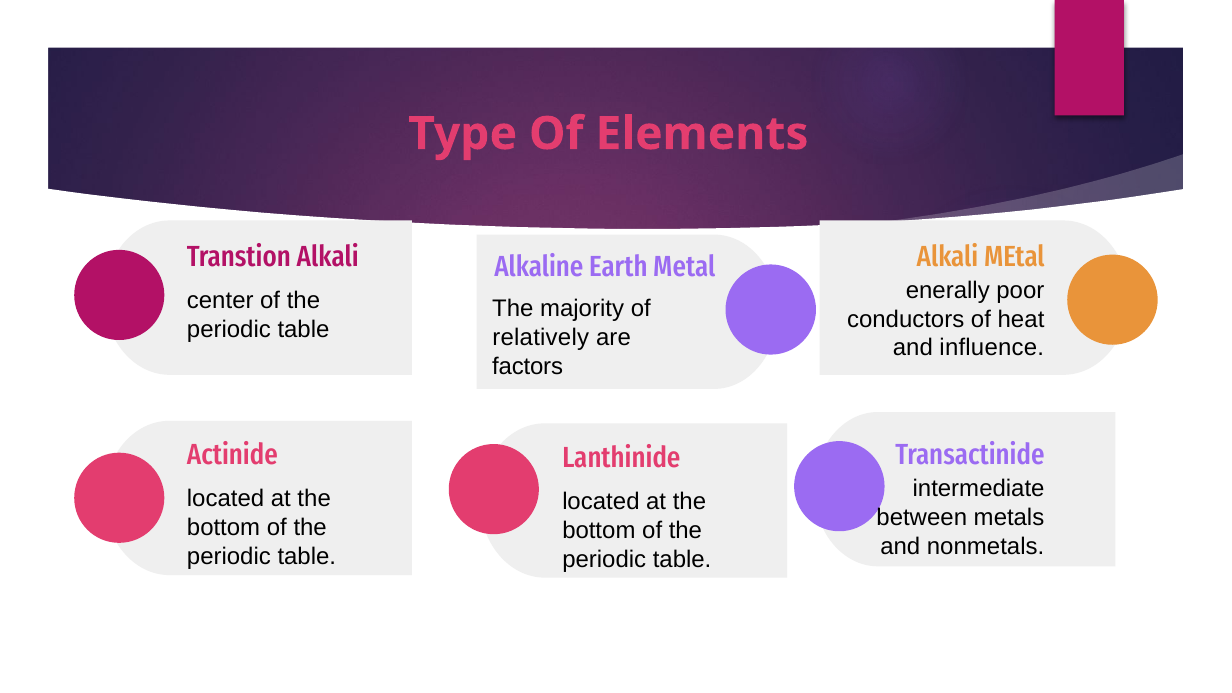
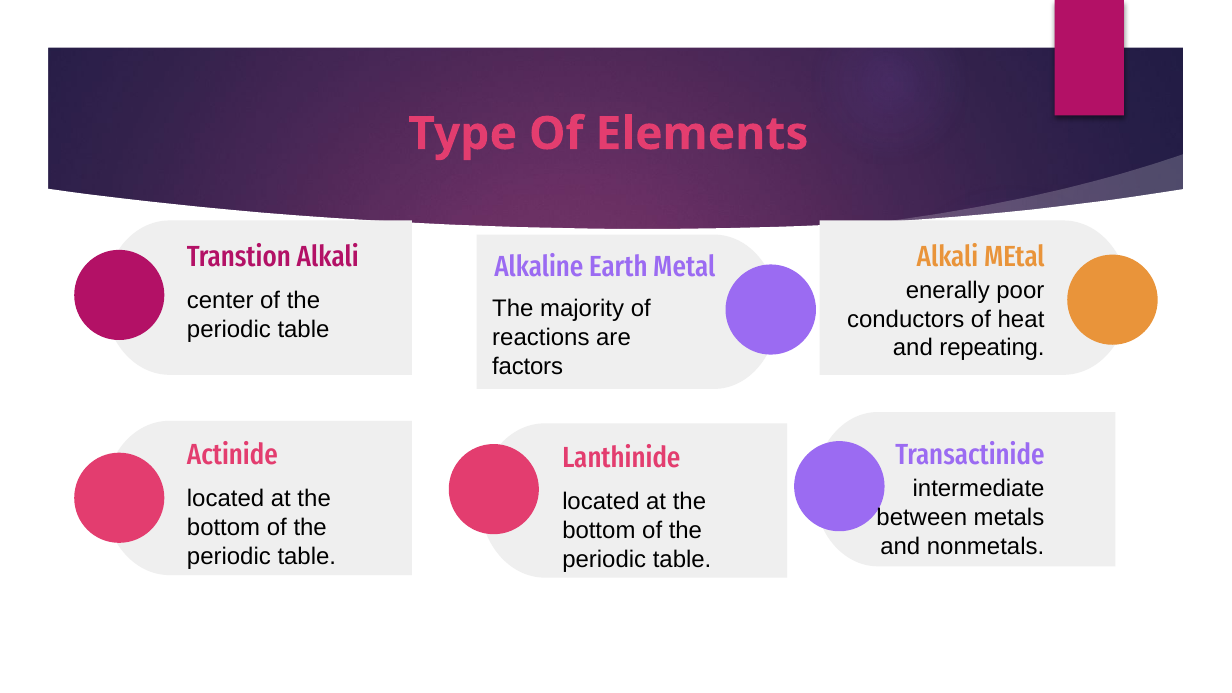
relatively: relatively -> reactions
influence: influence -> repeating
